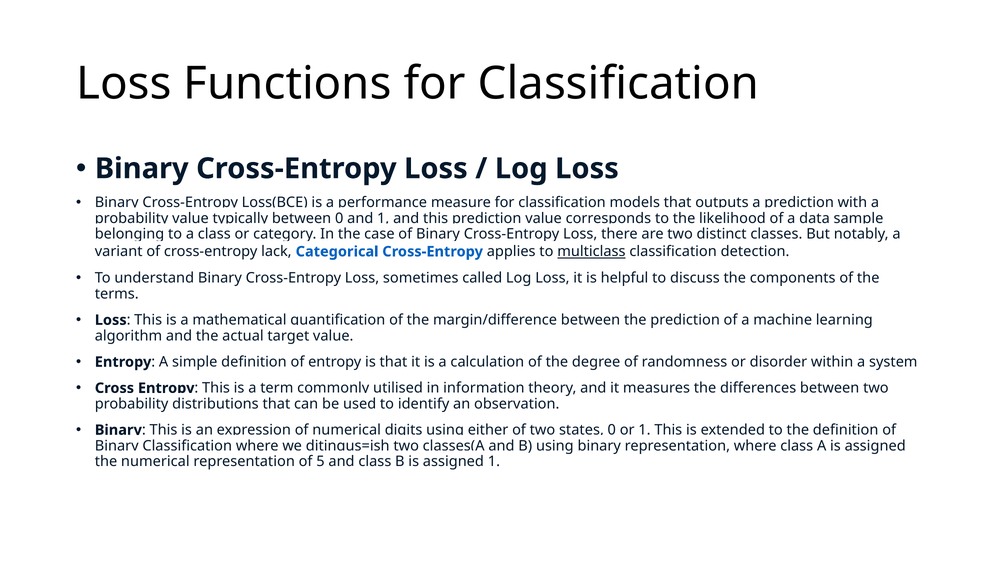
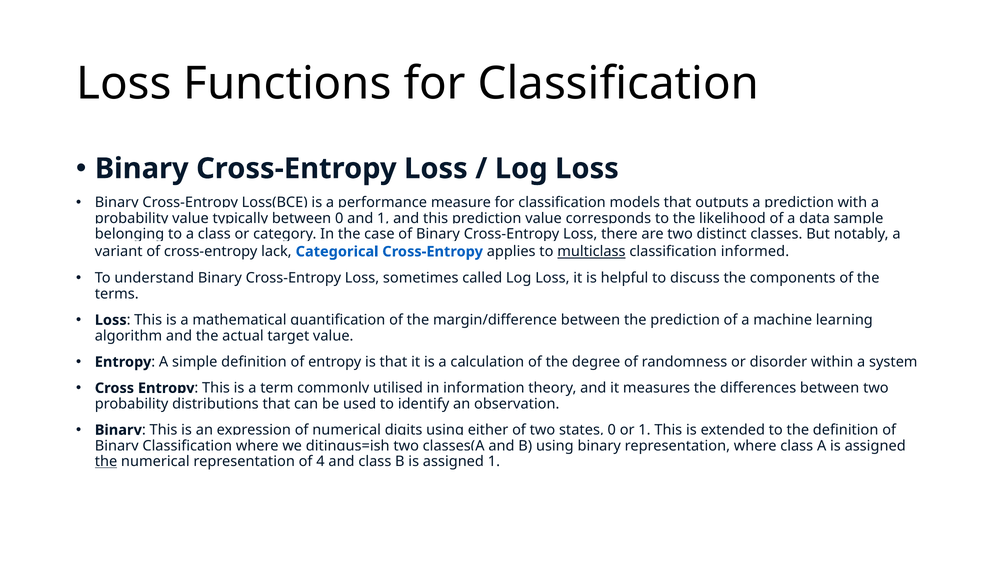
detection: detection -> informed
the at (106, 462) underline: none -> present
5: 5 -> 4
